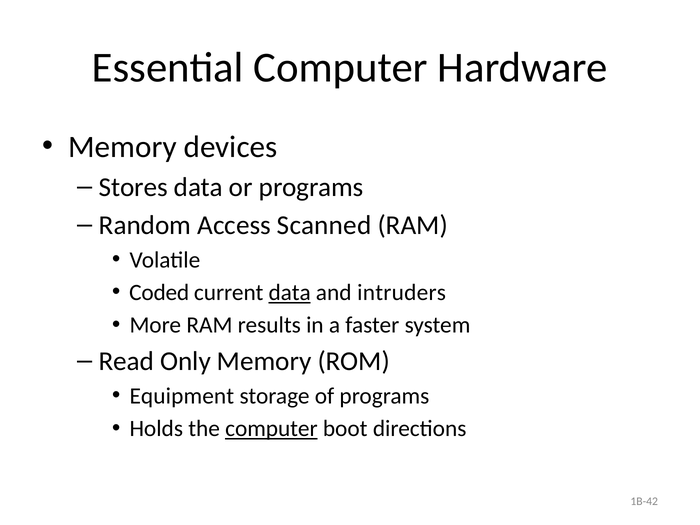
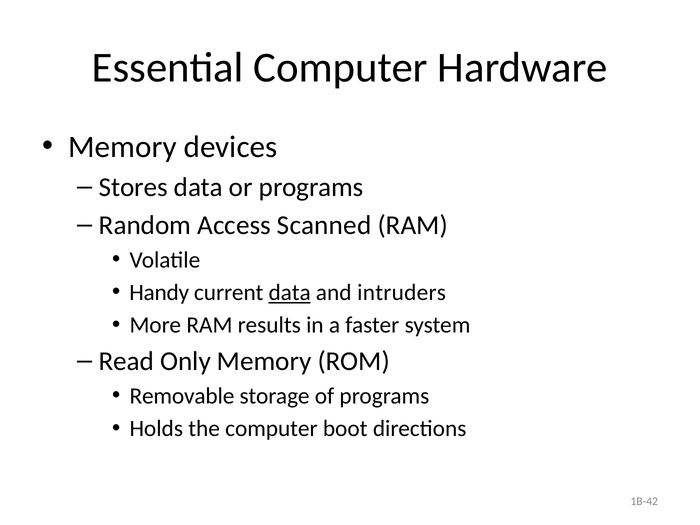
Coded: Coded -> Handy
Equipment: Equipment -> Removable
computer at (271, 429) underline: present -> none
